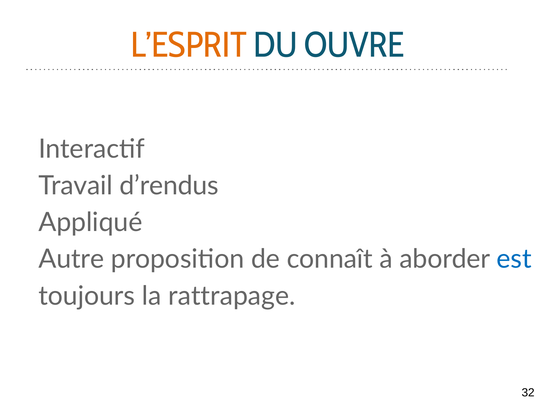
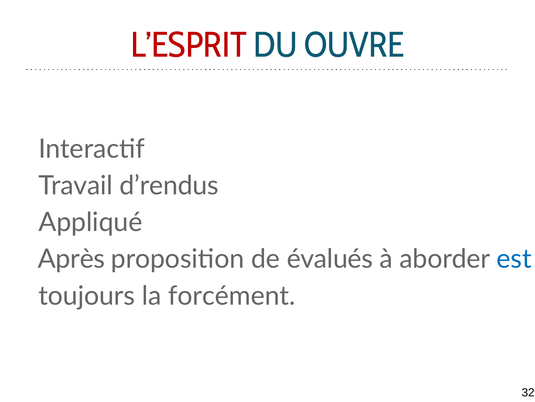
L’ESPRIT colour: orange -> red
Autre: Autre -> Après
connaît: connaît -> évalués
rattrapage: rattrapage -> forcément
